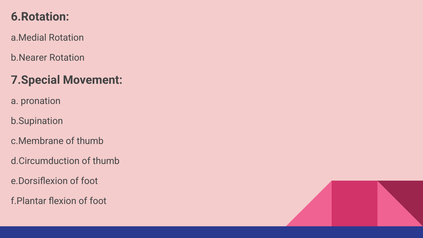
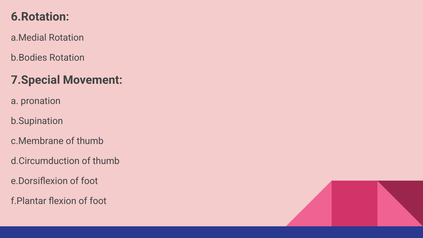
b.Nearer: b.Nearer -> b.Bodies
